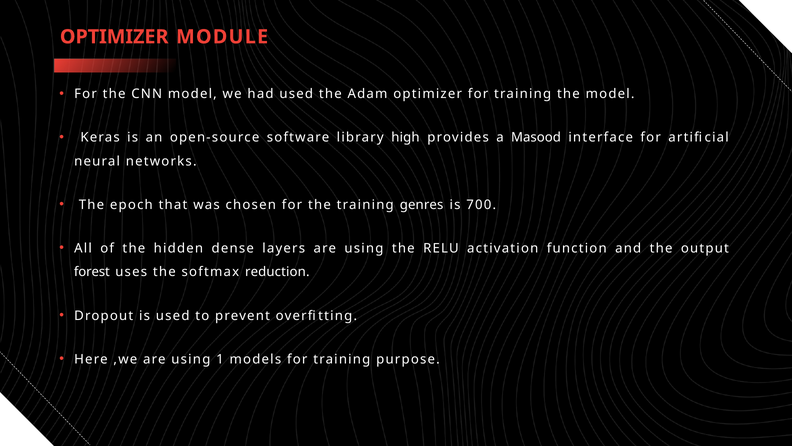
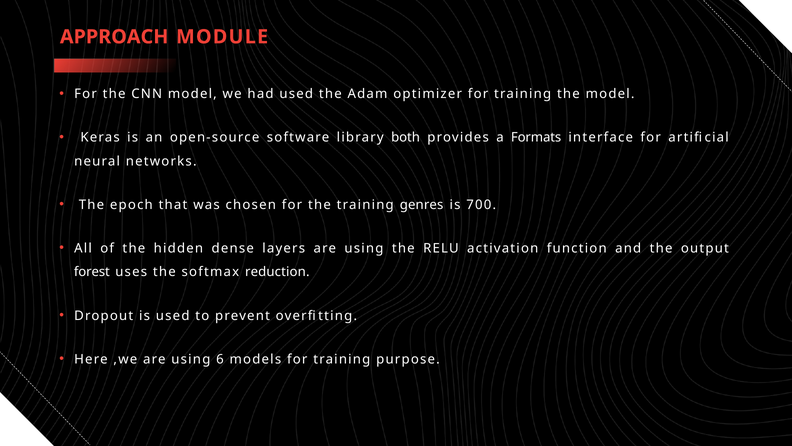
OPTIMIZER at (114, 37): OPTIMIZER -> APPROACH
high: high -> both
Masood: Masood -> Formats
1: 1 -> 6
